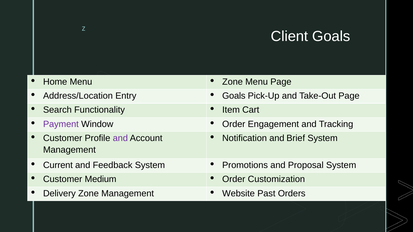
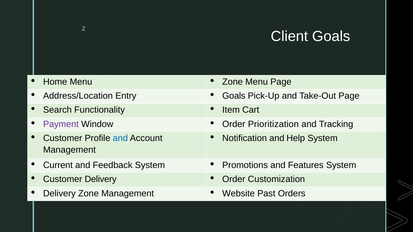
Engagement: Engagement -> Prioritization
and at (120, 138) colour: purple -> blue
Brief: Brief -> Help
Proposal: Proposal -> Features
Customer Medium: Medium -> Delivery
